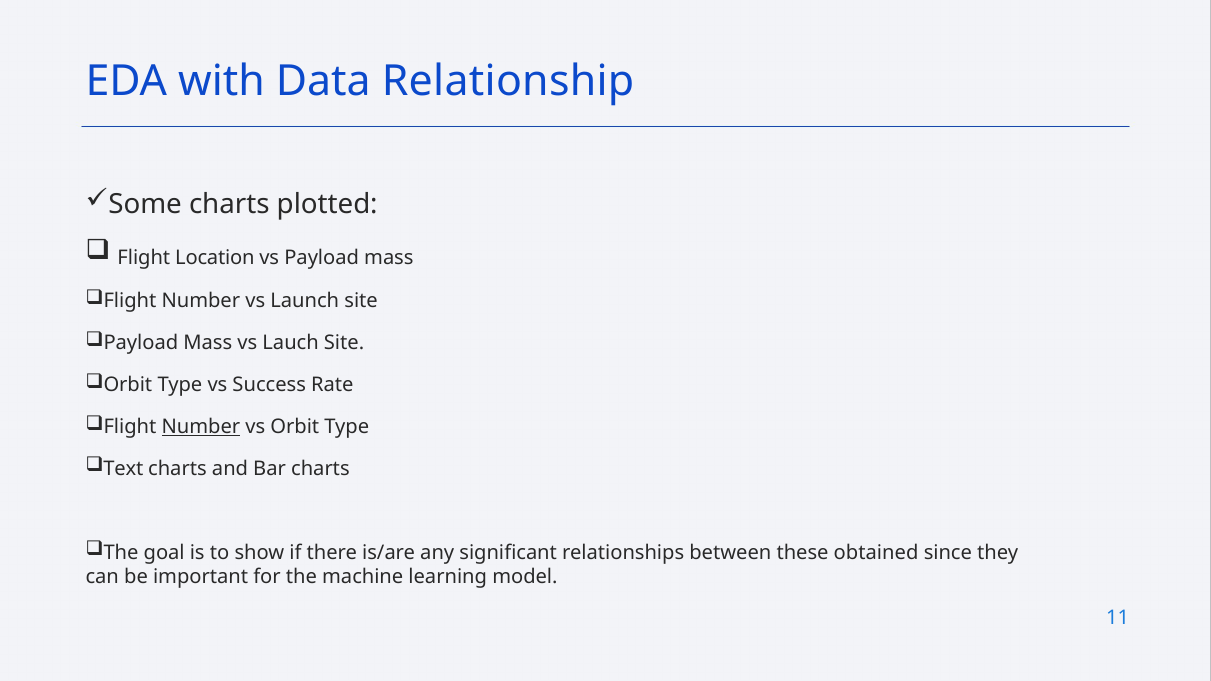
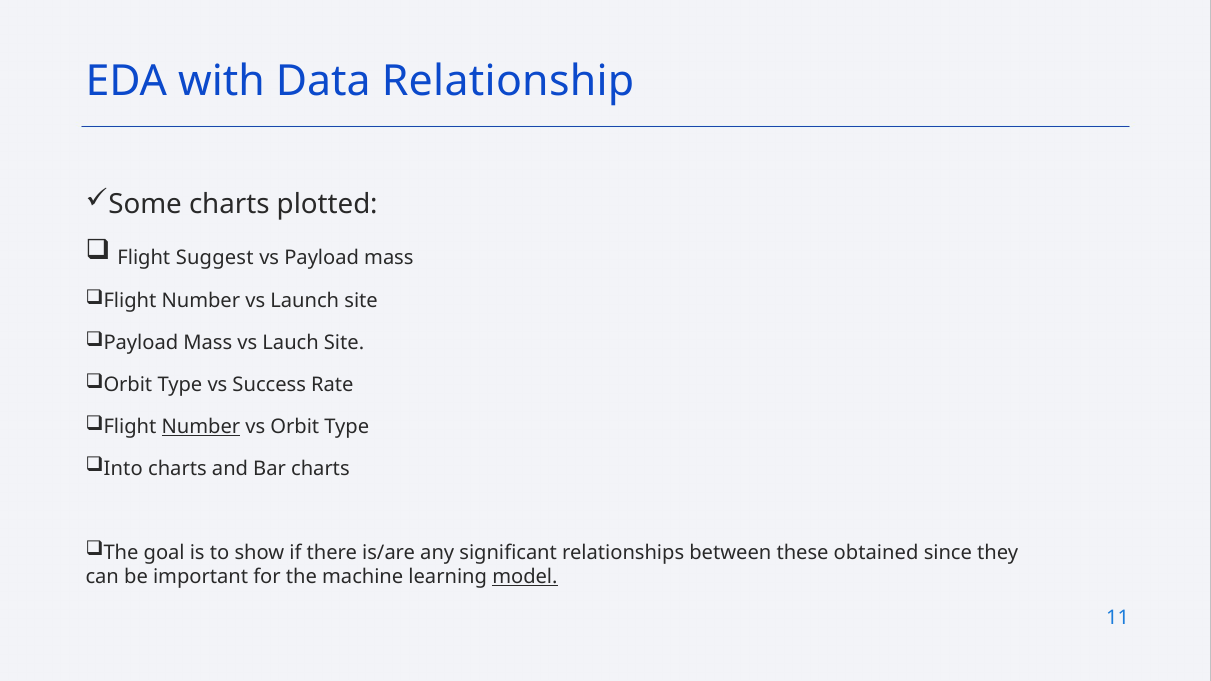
Location: Location -> Suggest
Text: Text -> Into
model underline: none -> present
